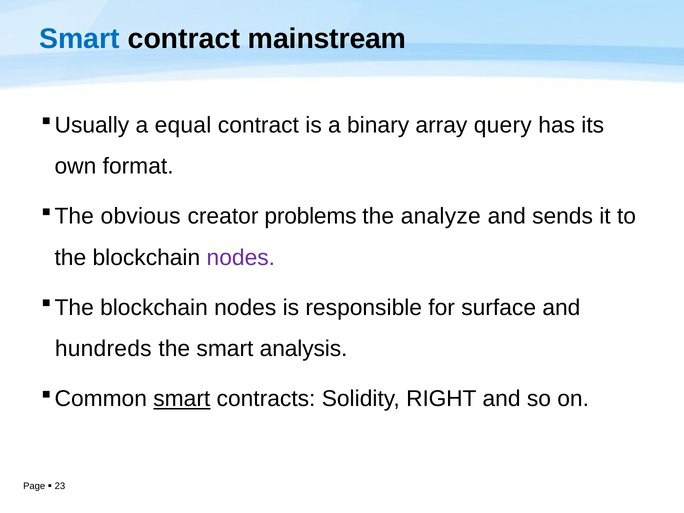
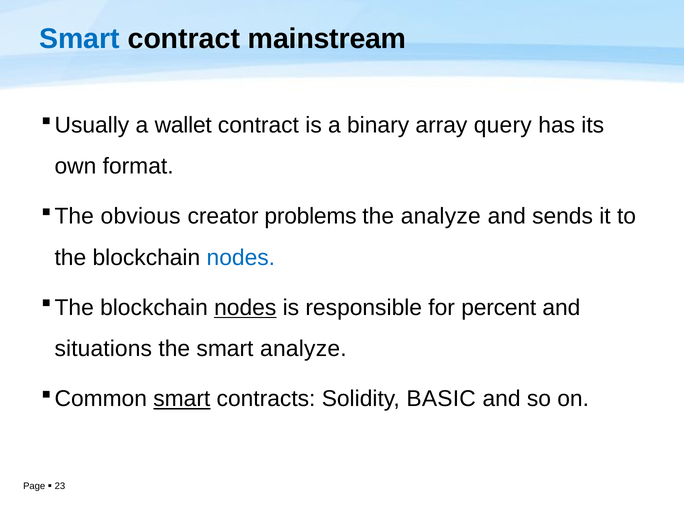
equal: equal -> wallet
nodes at (241, 257) colour: purple -> blue
nodes at (245, 308) underline: none -> present
surface: surface -> percent
hundreds: hundreds -> situations
smart analysis: analysis -> analyze
RIGHT: RIGHT -> BASIC
